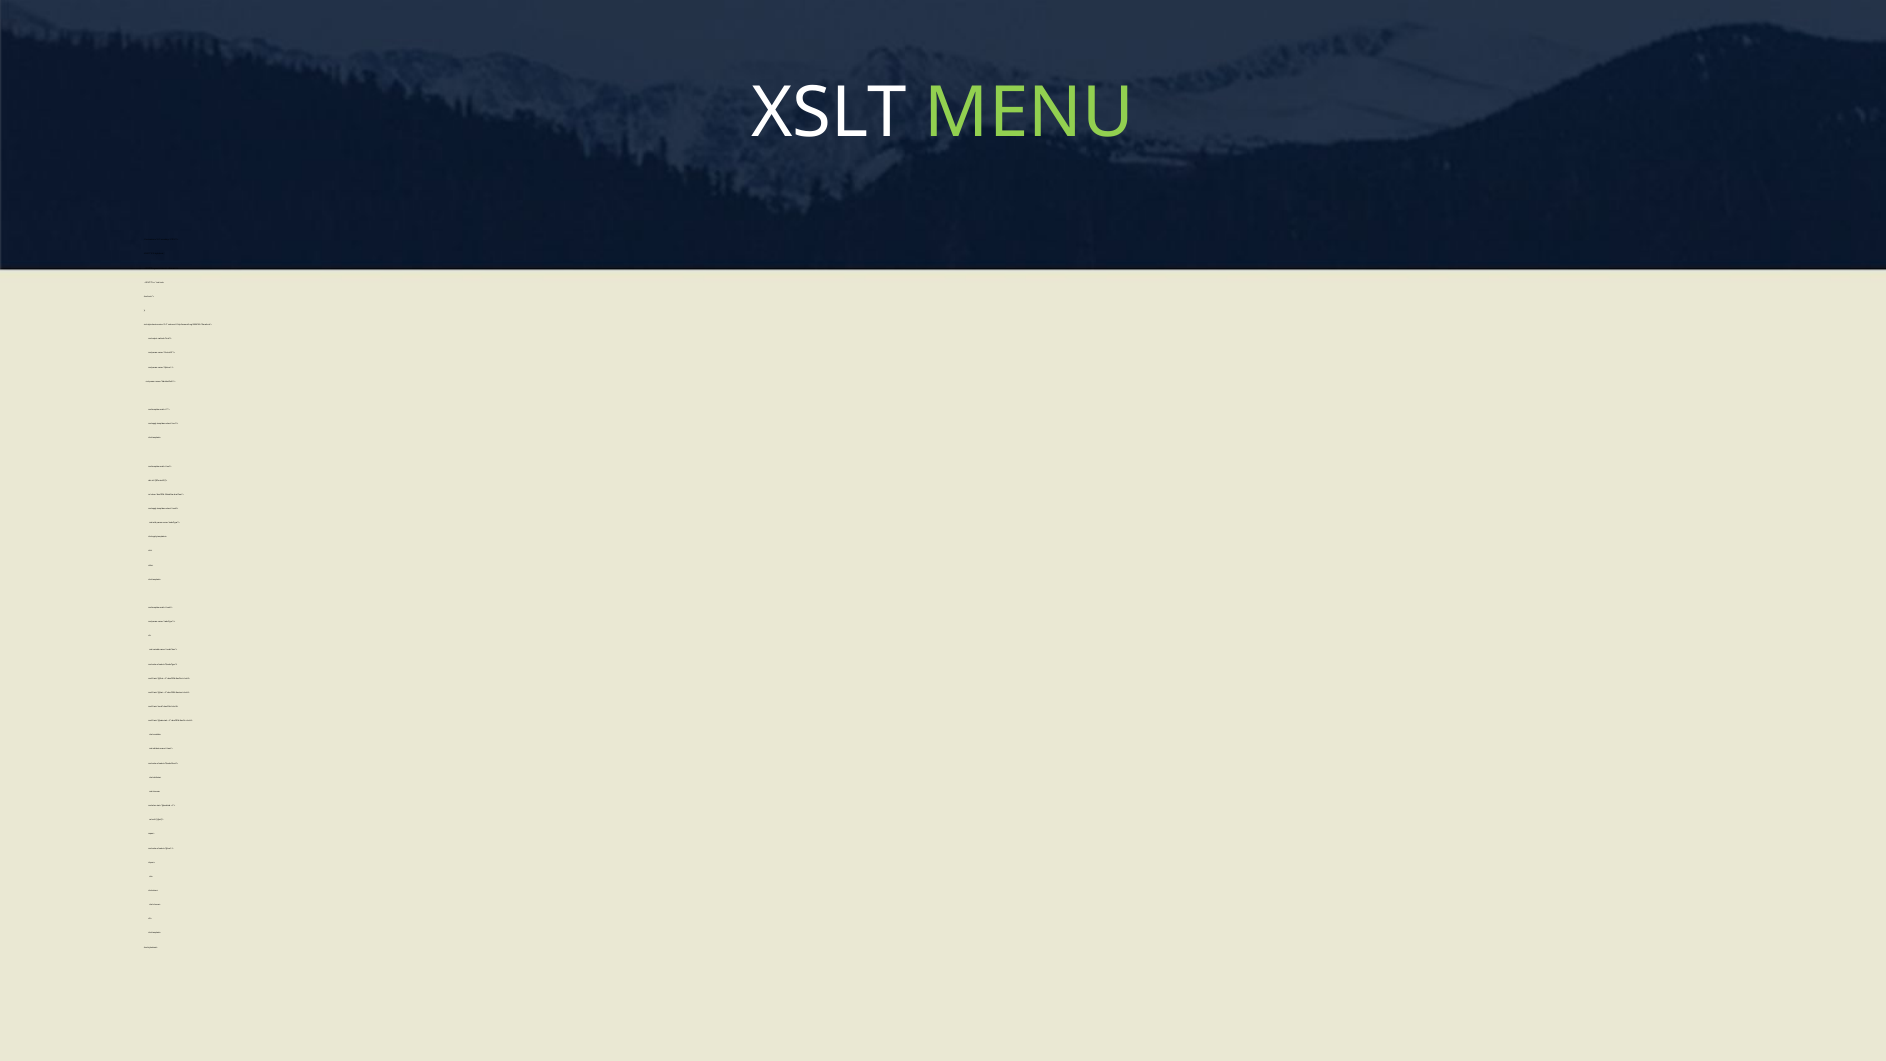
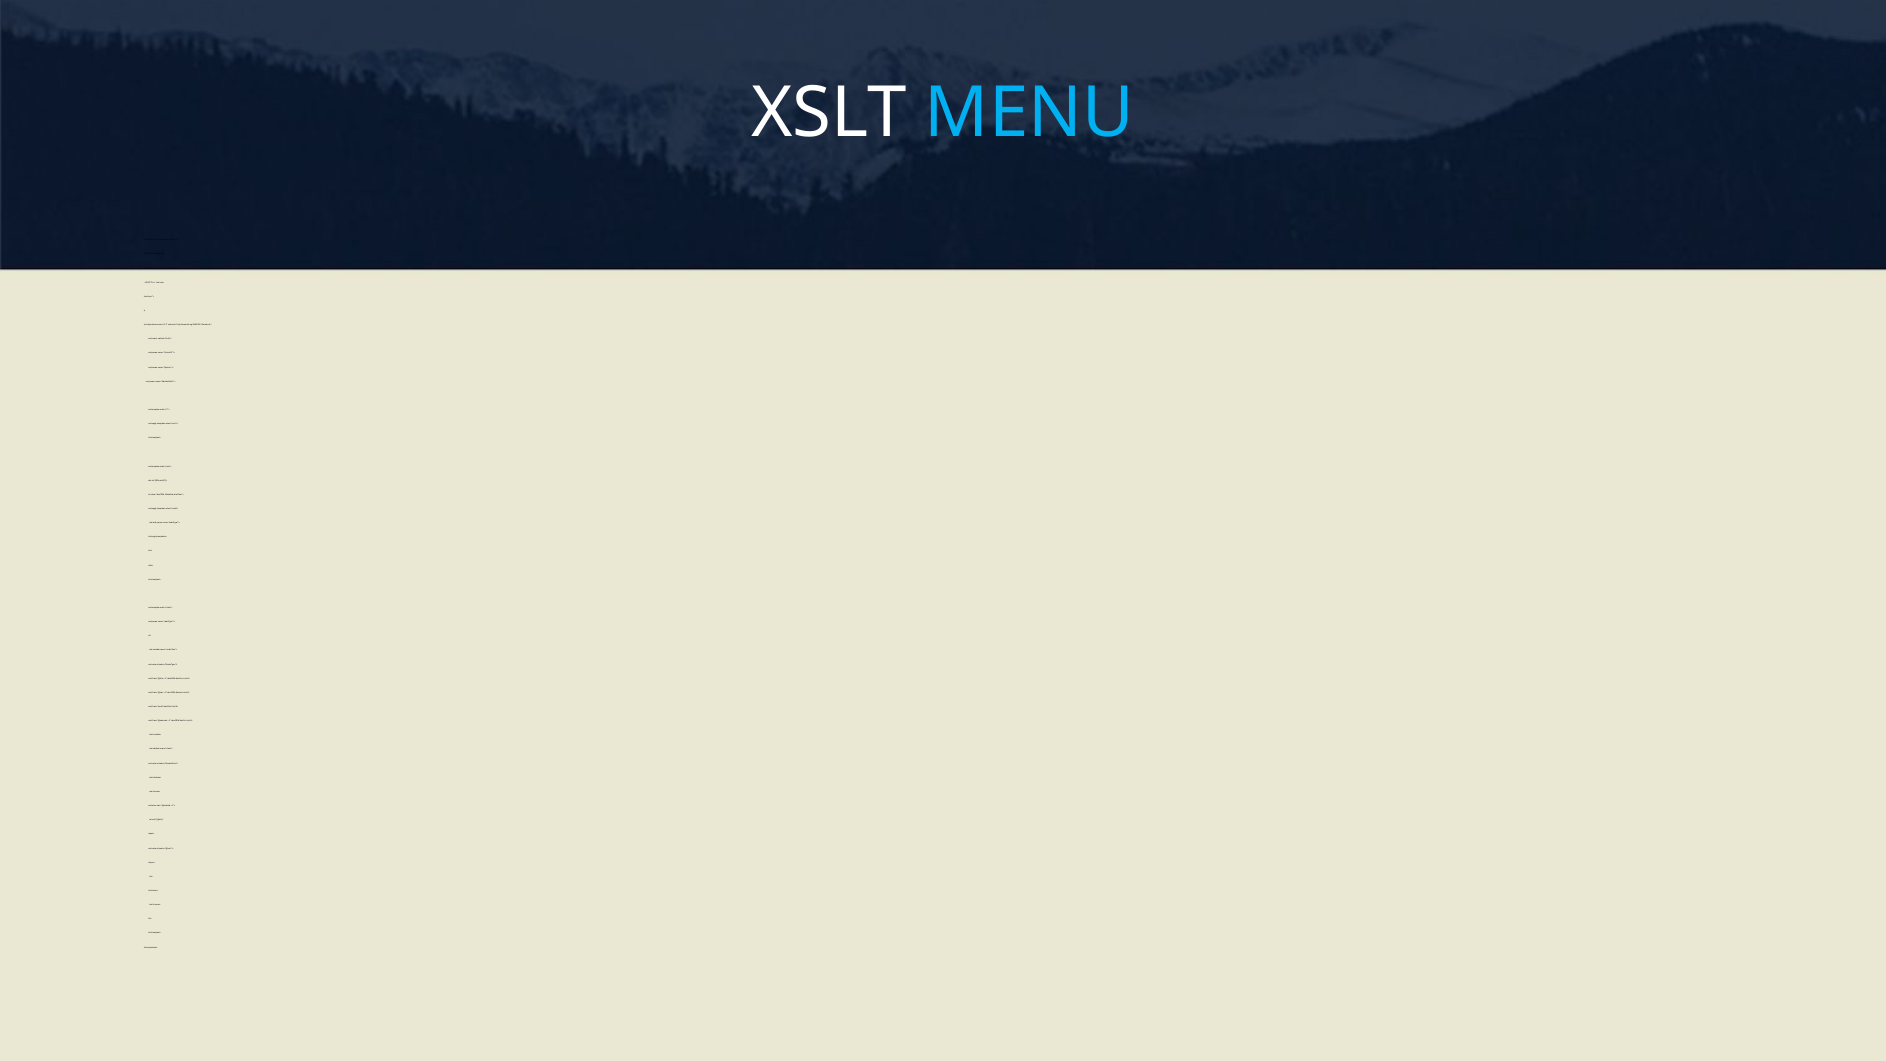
MENU colour: light green -> light blue
